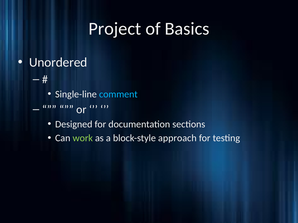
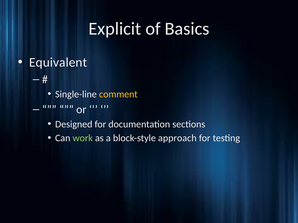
Project: Project -> Explicit
Unordered: Unordered -> Equivalent
comment colour: light blue -> yellow
